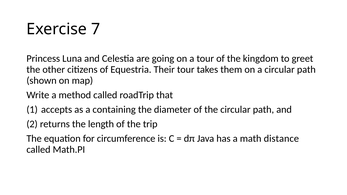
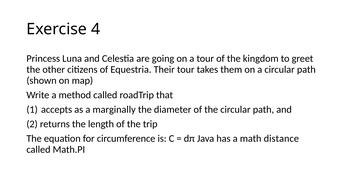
7: 7 -> 4
containing: containing -> marginally
